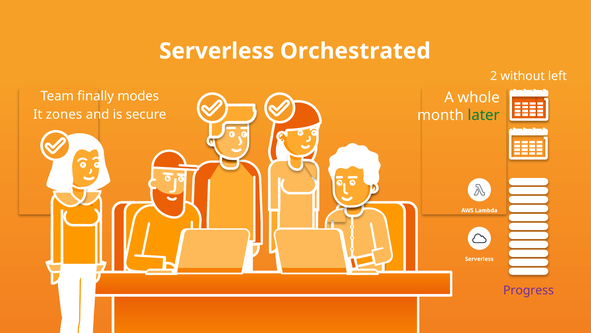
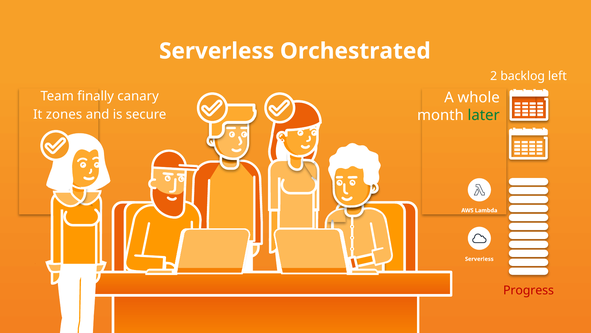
without: without -> backlog
modes: modes -> canary
Progress colour: purple -> red
